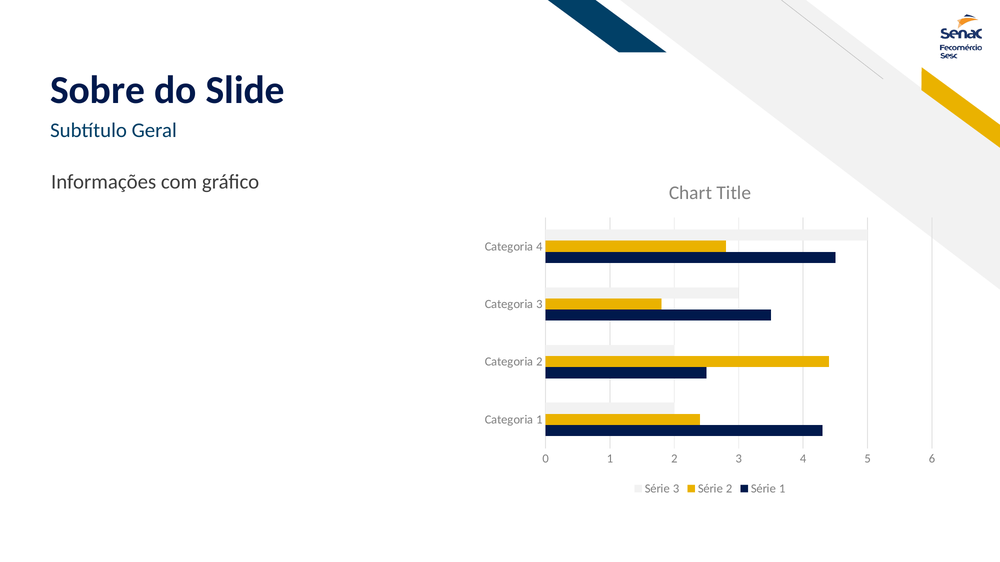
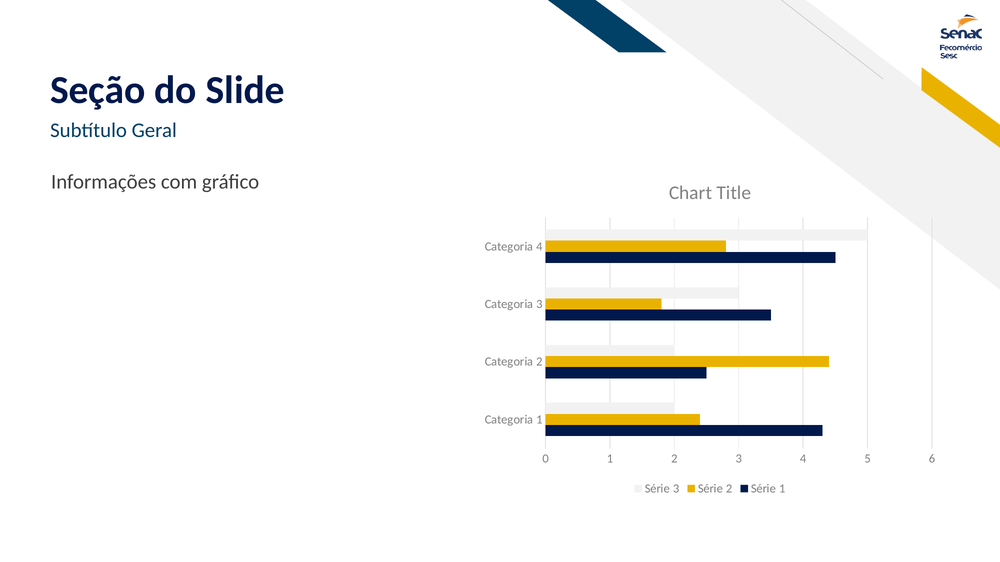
Sobre: Sobre -> Seção
